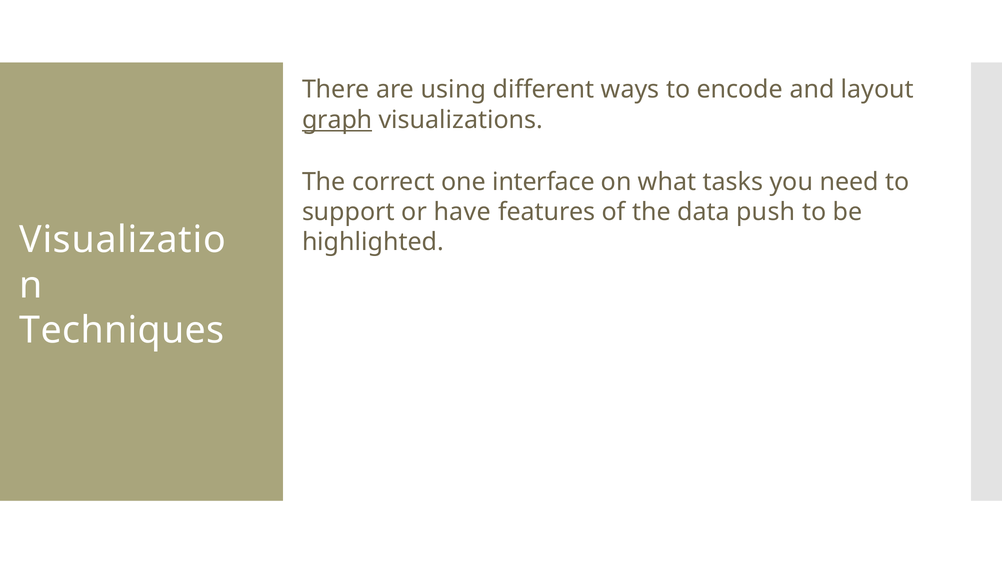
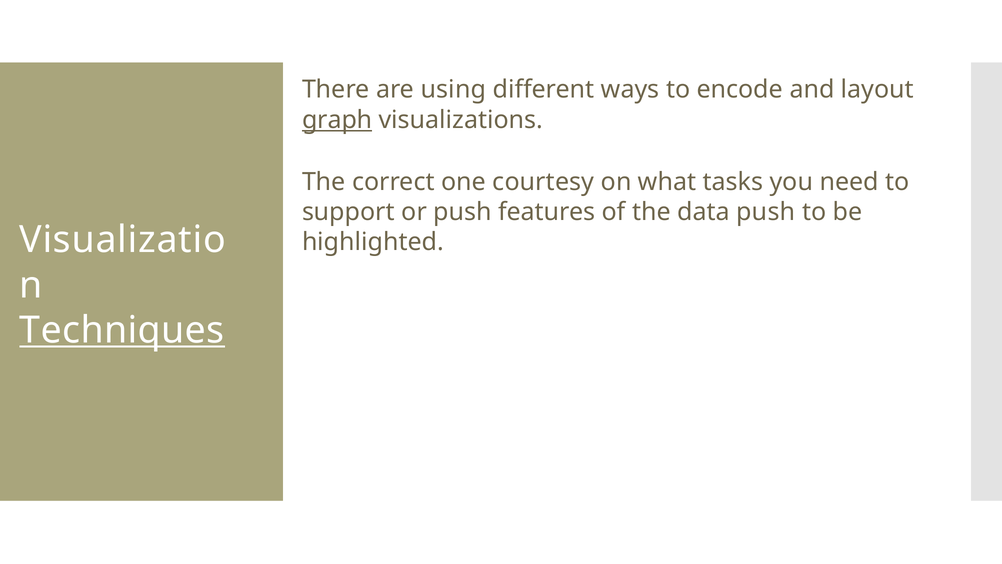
interface: interface -> courtesy
or have: have -> push
Techniques underline: none -> present
